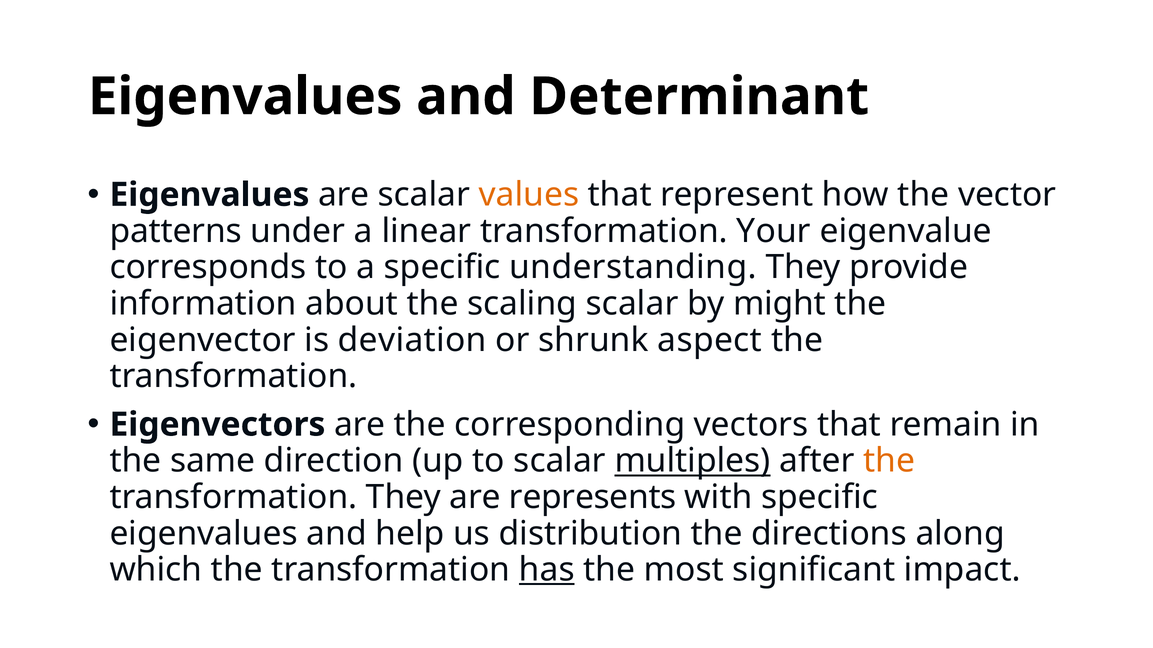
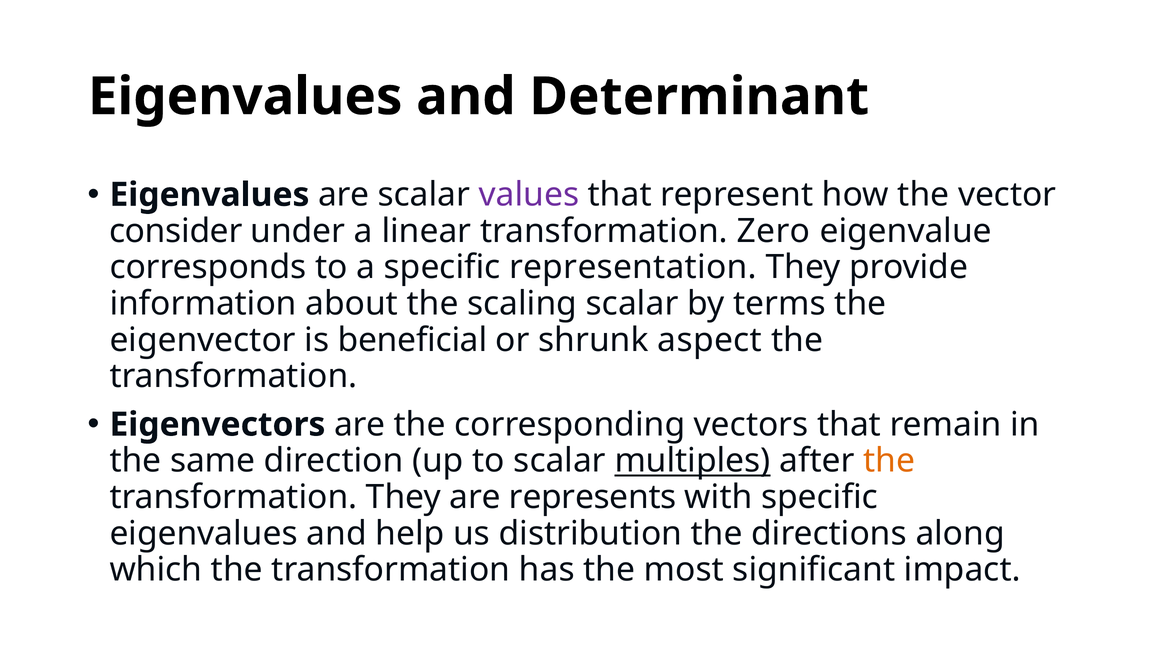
values colour: orange -> purple
patterns: patterns -> consider
Your: Your -> Zero
understanding: understanding -> representation
might: might -> terms
deviation: deviation -> beneficial
has underline: present -> none
